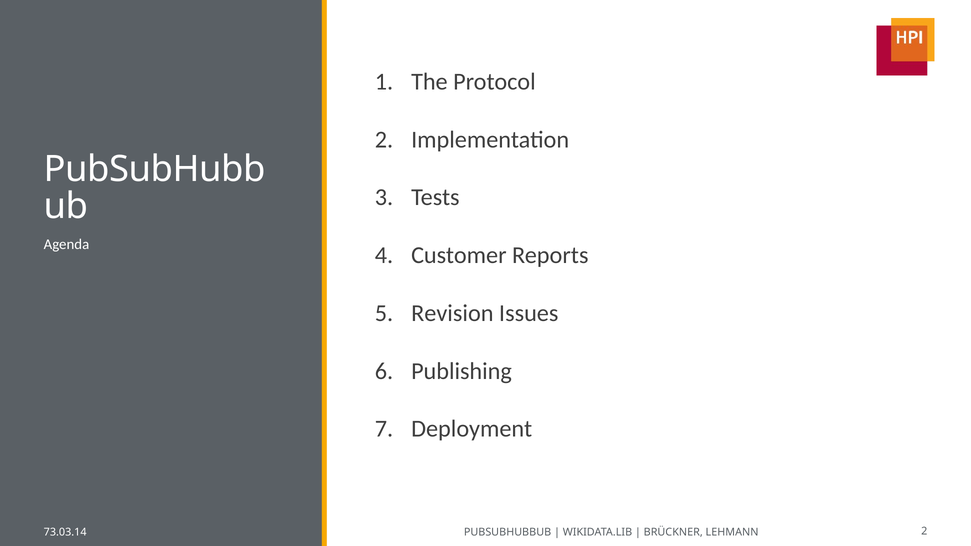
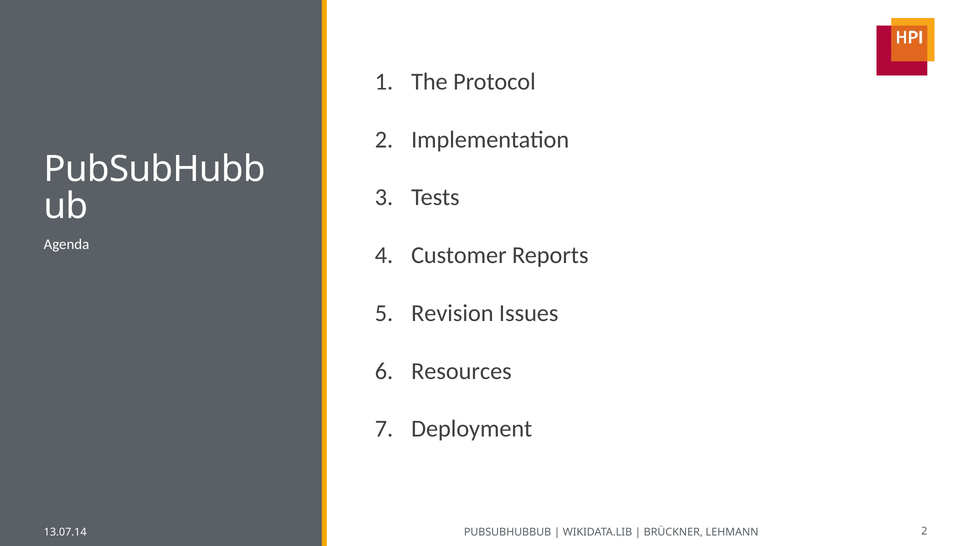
Publishing: Publishing -> Resources
73.03.14: 73.03.14 -> 13.07.14
